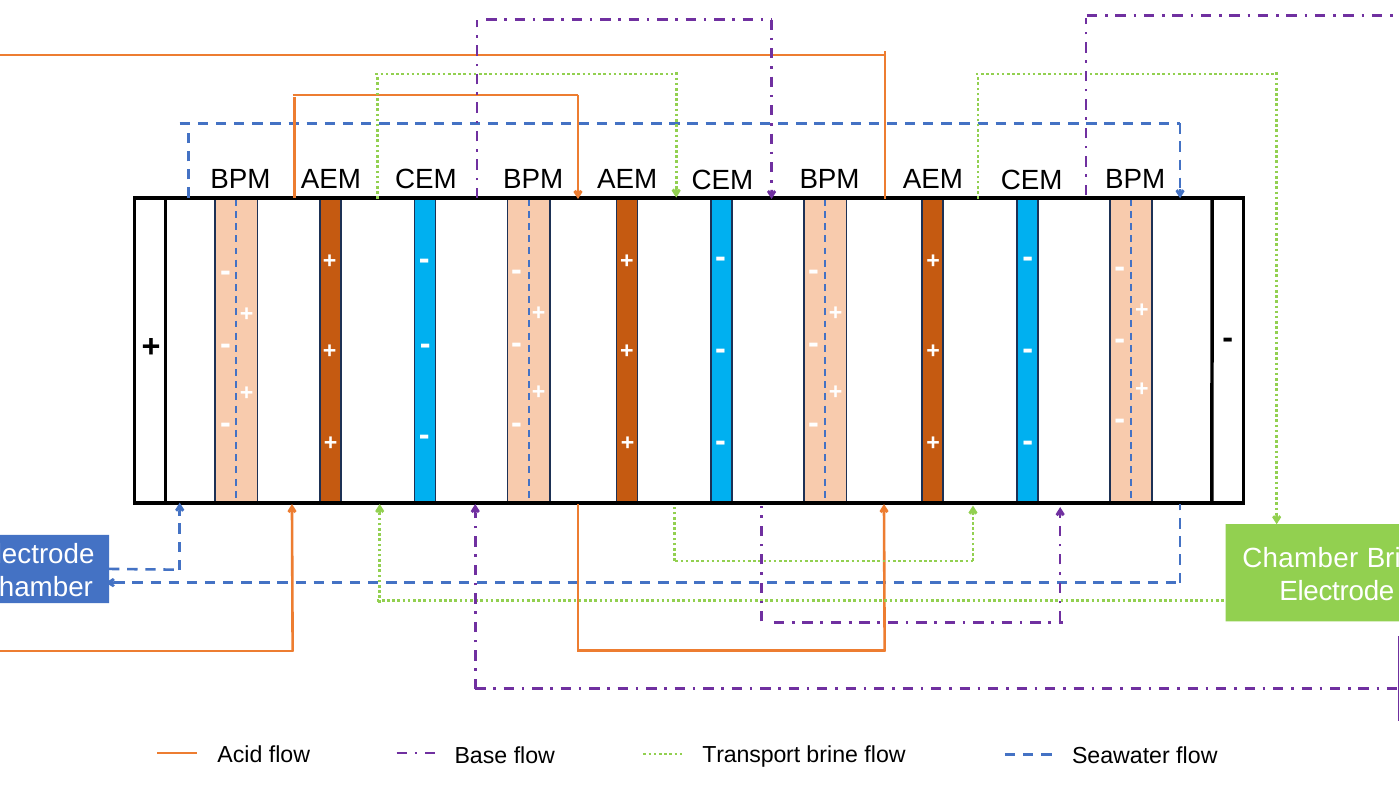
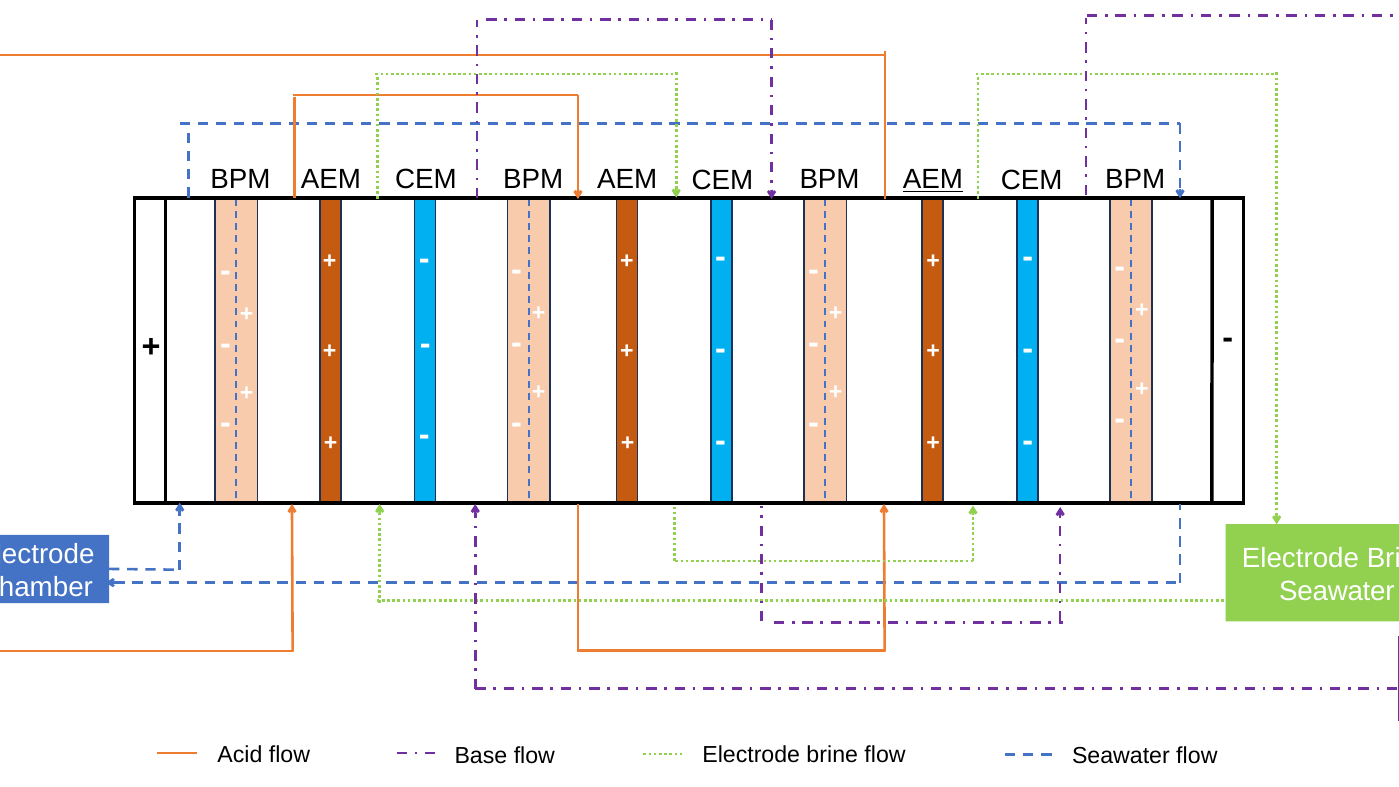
AEM at (933, 180) underline: none -> present
Chamber at (1300, 558): Chamber -> Electrode
Electrode at (1337, 591): Electrode -> Seawater
Transport at (751, 755): Transport -> Electrode
